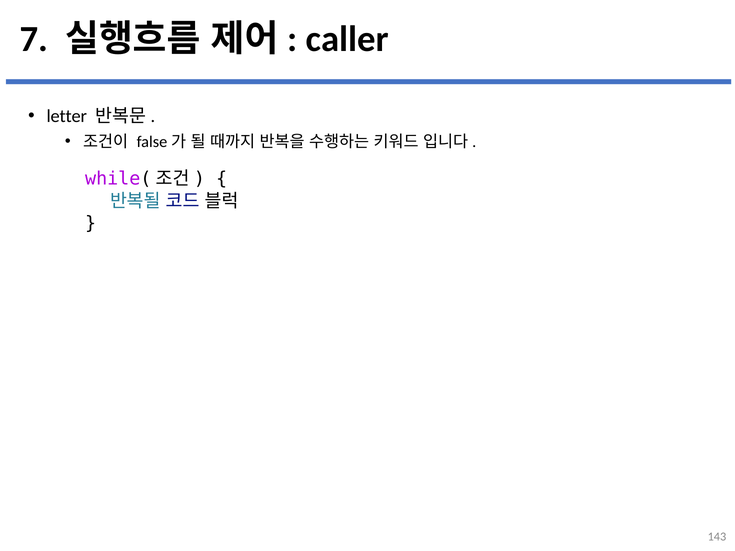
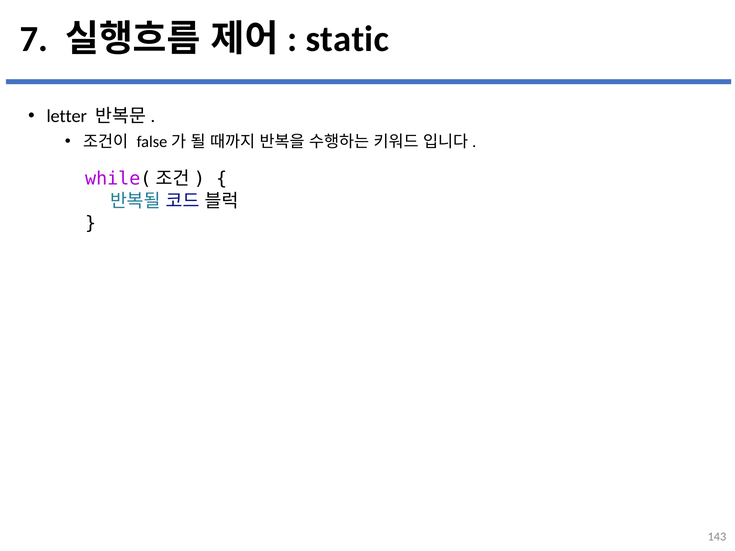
caller: caller -> static
